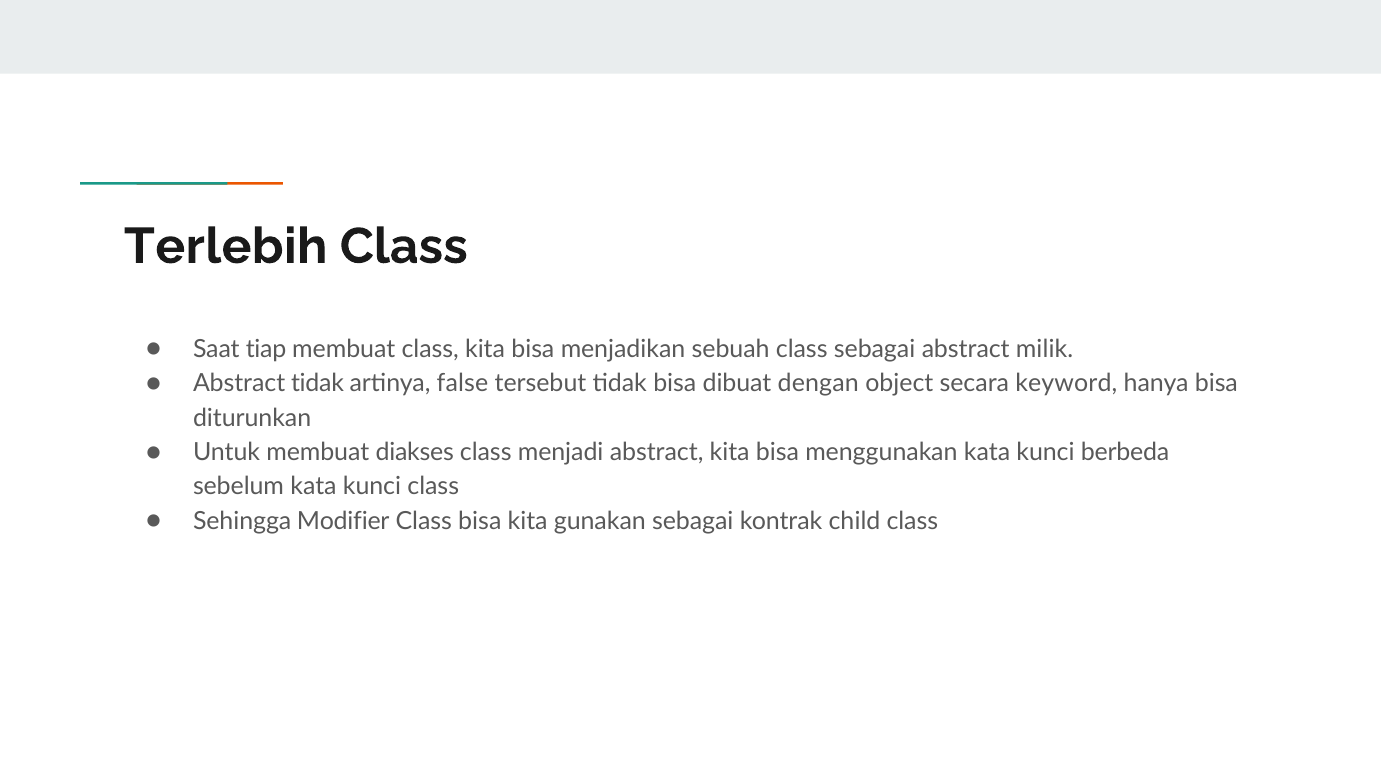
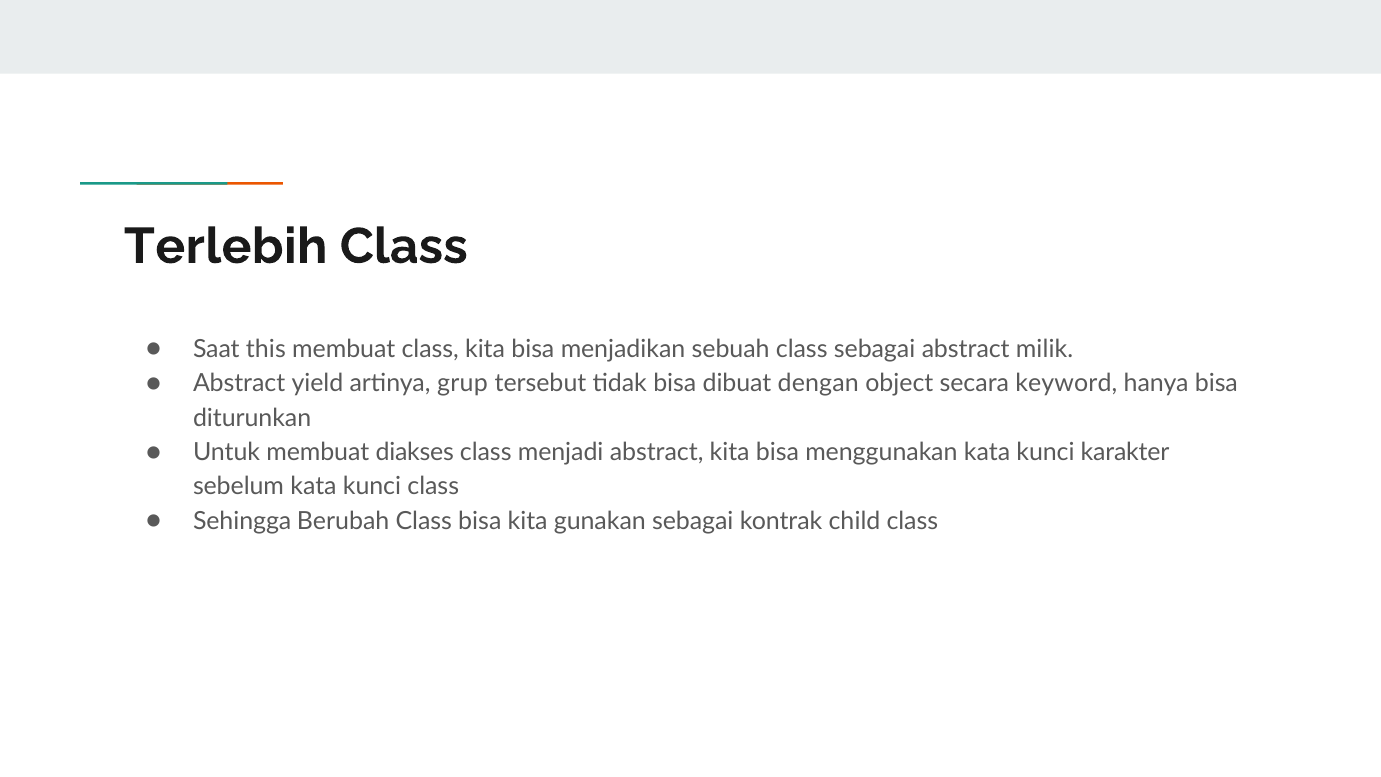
tiap: tiap -> this
Abstract tidak: tidak -> yield
false: false -> grup
berbeda: berbeda -> karakter
Modifier: Modifier -> Berubah
